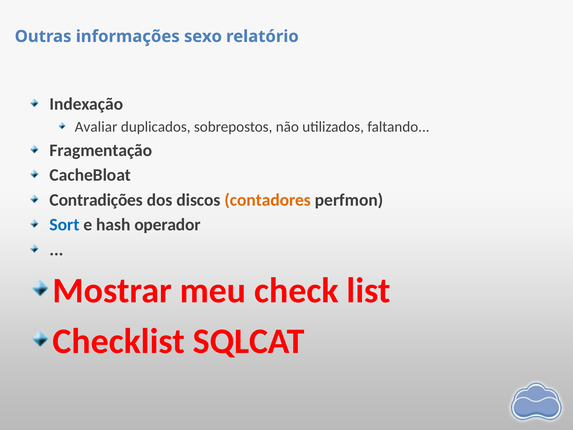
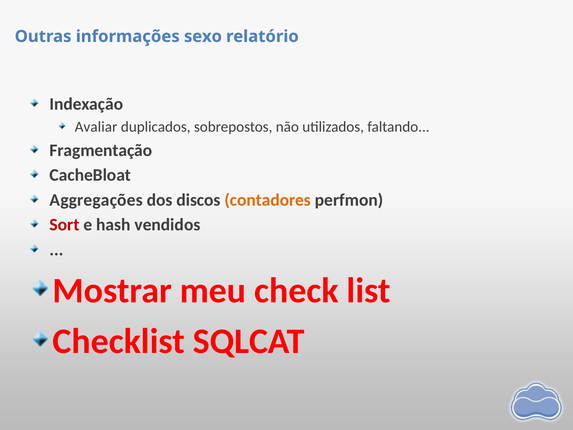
Contradições: Contradições -> Aggregações
Sort colour: blue -> red
operador: operador -> vendidos
